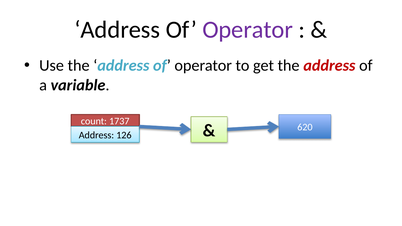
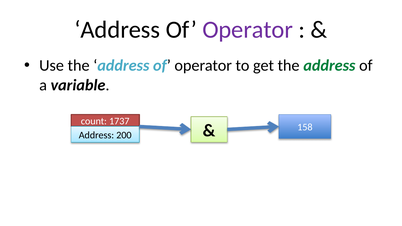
address at (329, 66) colour: red -> green
126: 126 -> 200
620: 620 -> 158
